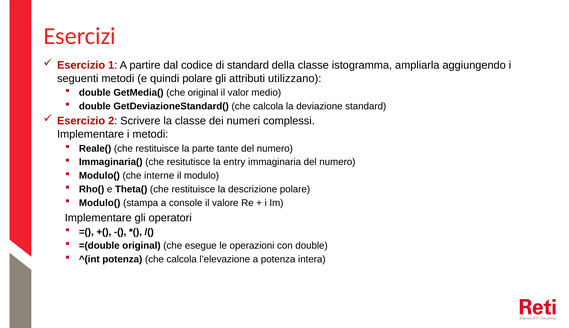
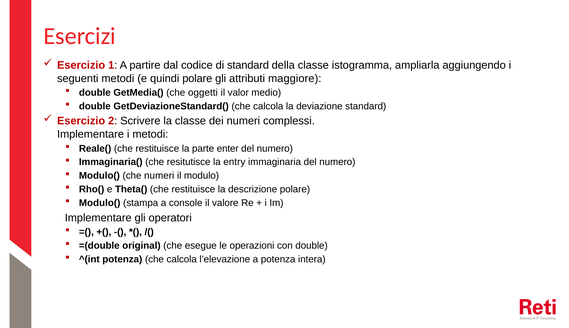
utilizzano: utilizzano -> maggiore
che original: original -> oggetti
tante: tante -> enter
che interne: interne -> numeri
